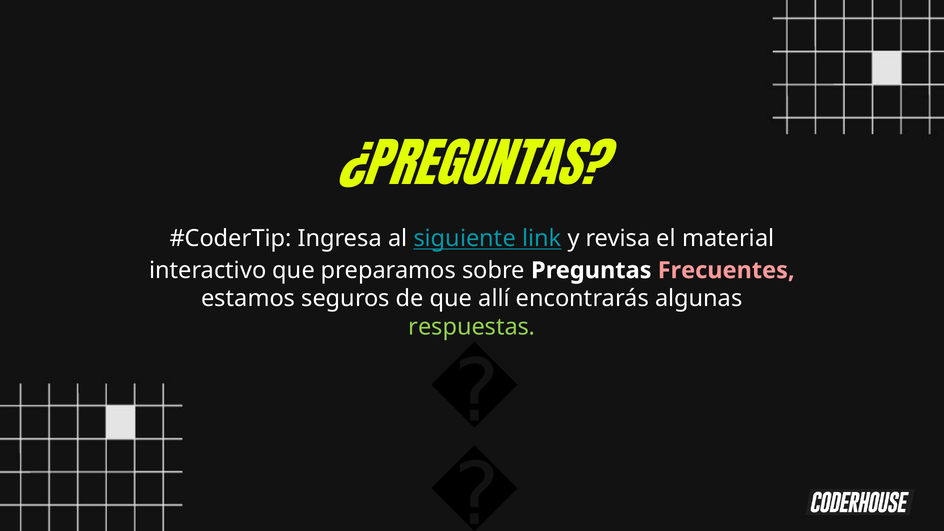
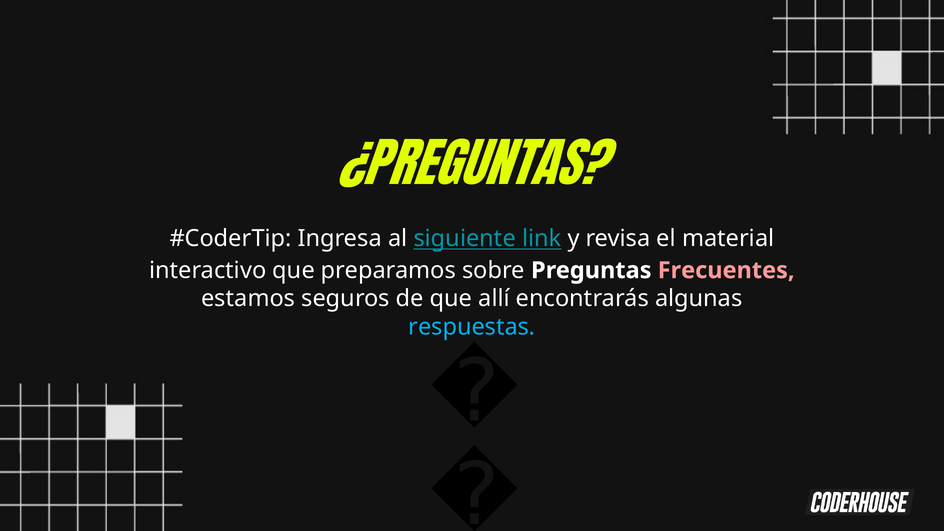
respuestas colour: light green -> light blue
